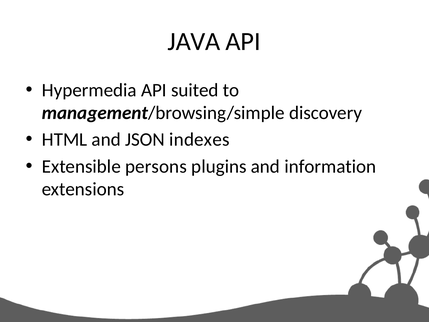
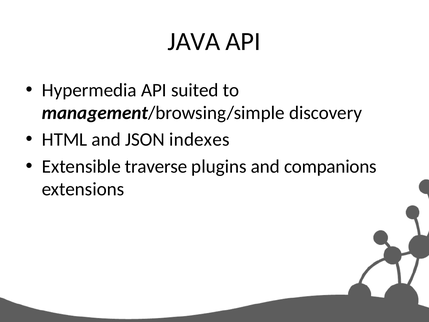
persons: persons -> traverse
information: information -> companions
